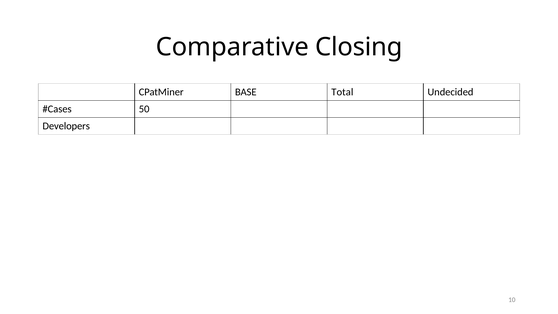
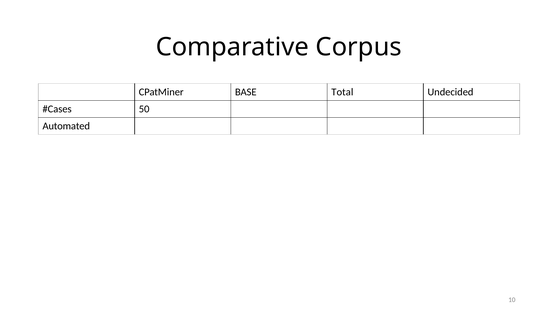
Closing: Closing -> Corpus
Developers: Developers -> Automated
